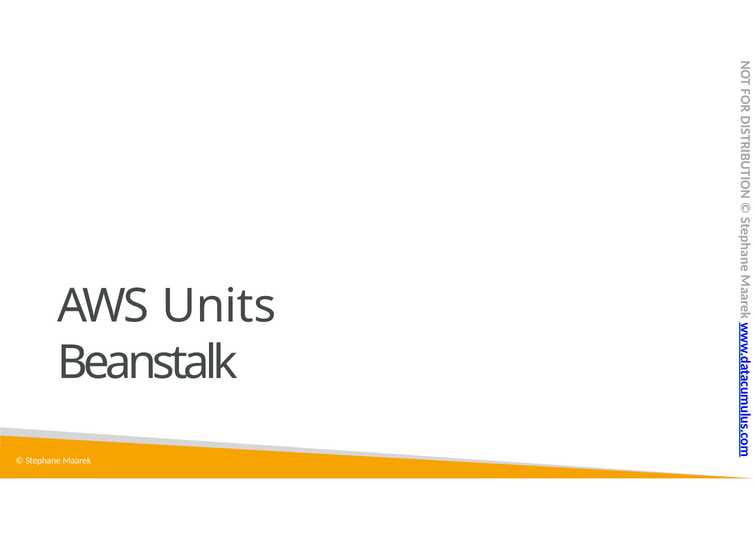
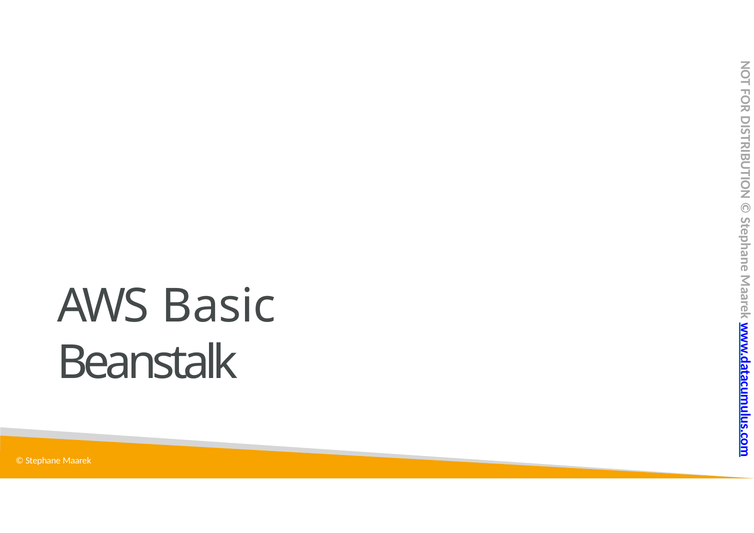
Units: Units -> Basic
